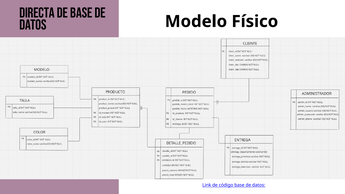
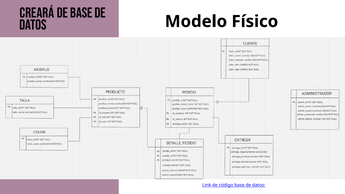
Directa: Directa -> Creará
